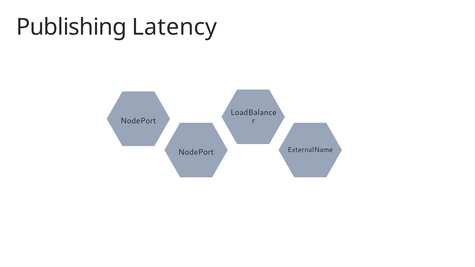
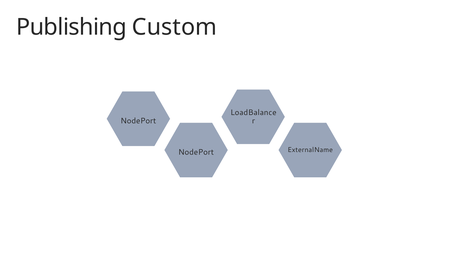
Latency: Latency -> Custom
